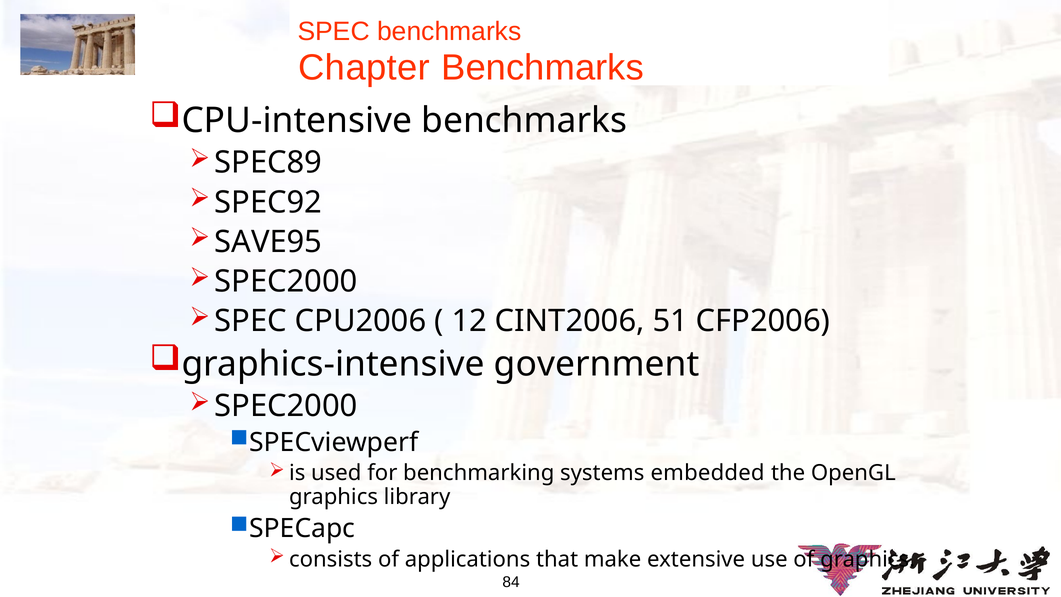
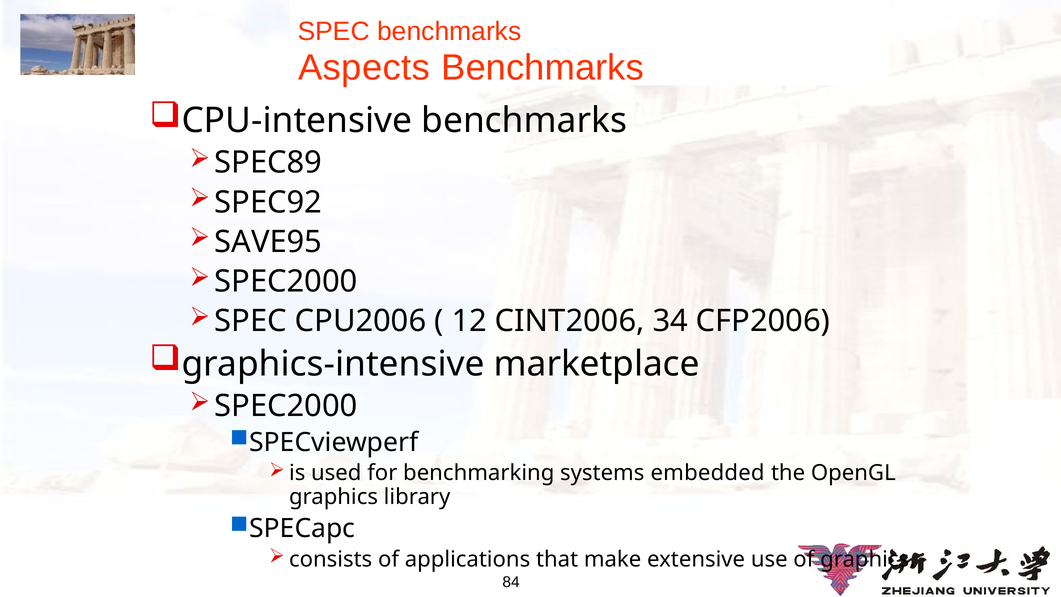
Chapter: Chapter -> Aspects
51: 51 -> 34
government: government -> marketplace
